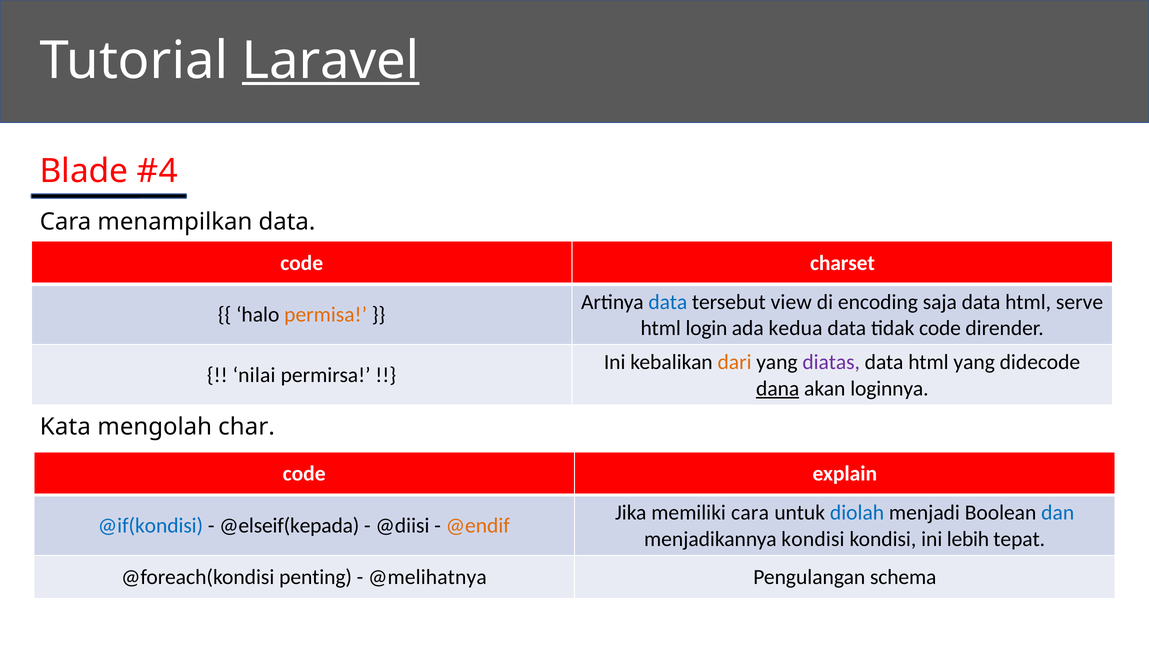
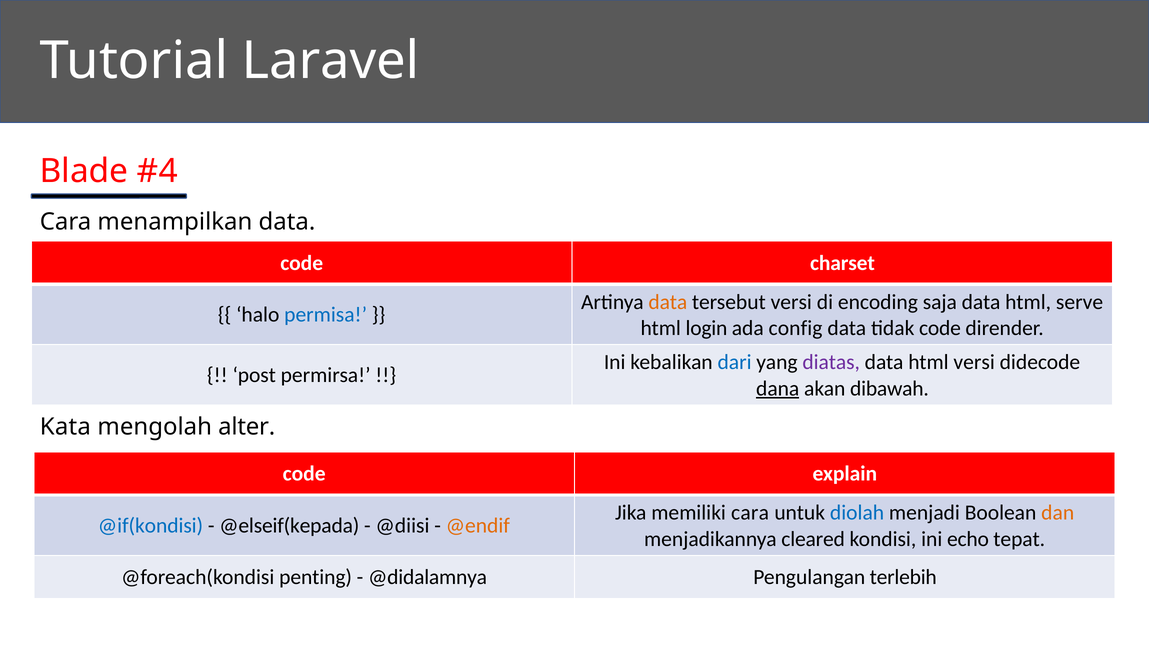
Laravel underline: present -> none
data at (668, 302) colour: blue -> orange
tersebut view: view -> versi
permisa colour: orange -> blue
kedua: kedua -> config
dari colour: orange -> blue
html yang: yang -> versi
nilai: nilai -> post
loginnya: loginnya -> dibawah
char: char -> alter
dan colour: blue -> orange
menjadikannya kondisi: kondisi -> cleared
lebih: lebih -> echo
@melihatnya: @melihatnya -> @didalamnya
schema: schema -> terlebih
